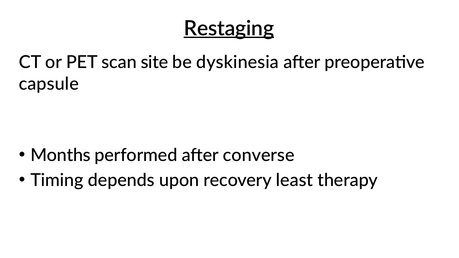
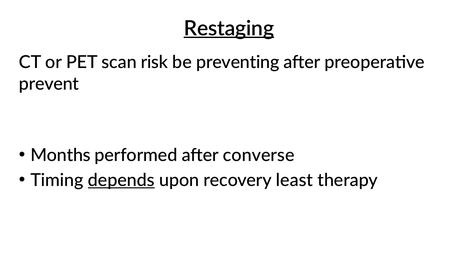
site: site -> risk
dyskinesia: dyskinesia -> preventing
capsule: capsule -> prevent
depends underline: none -> present
